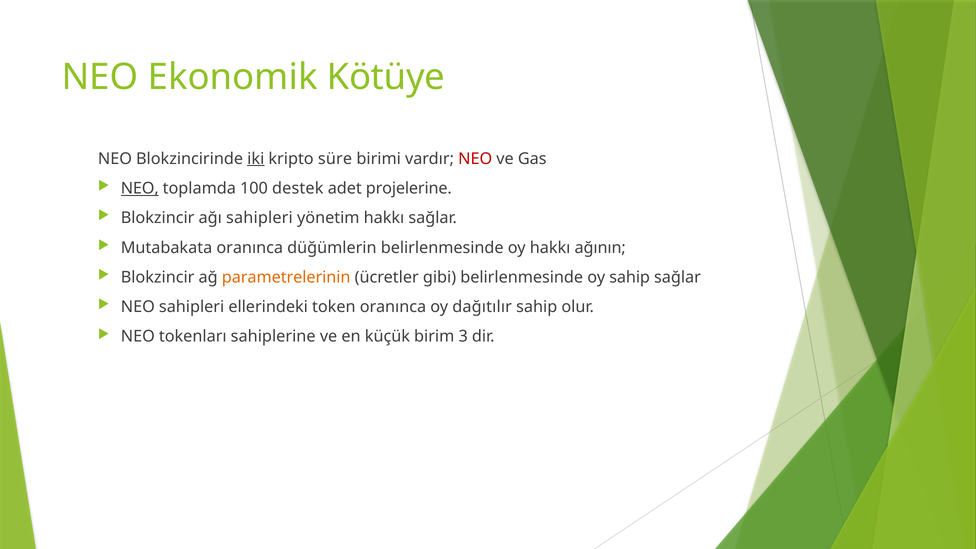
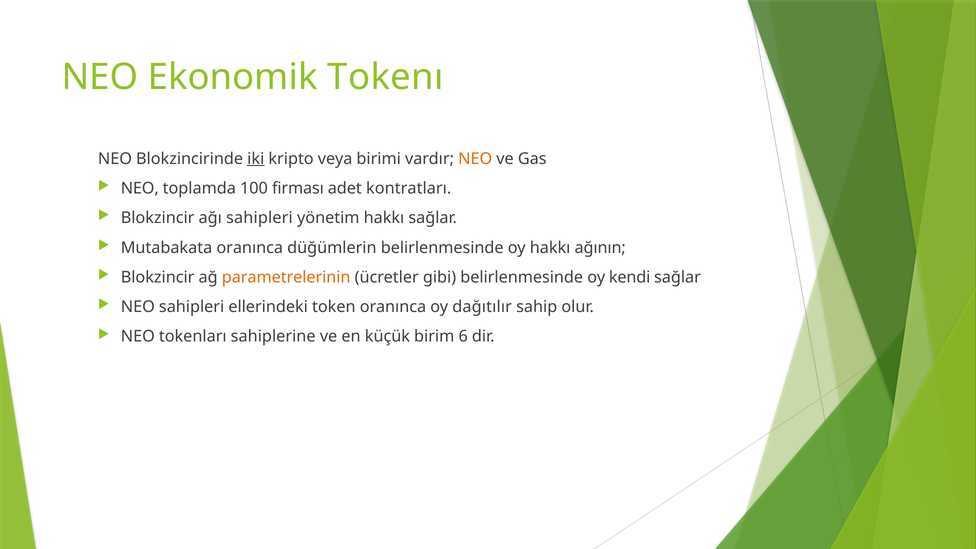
Kötüye: Kötüye -> Tokenı
süre: süre -> veya
NEO at (475, 159) colour: red -> orange
NEO at (140, 188) underline: present -> none
destek: destek -> firması
projelerine: projelerine -> kontratları
oy sahip: sahip -> kendi
3: 3 -> 6
